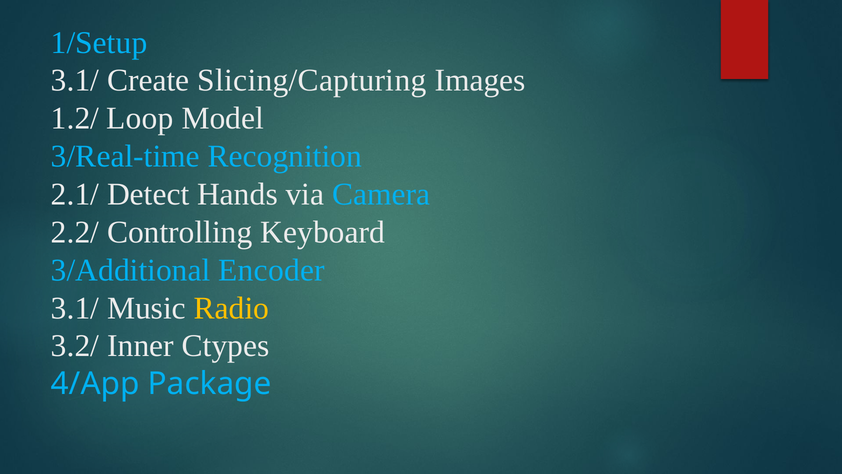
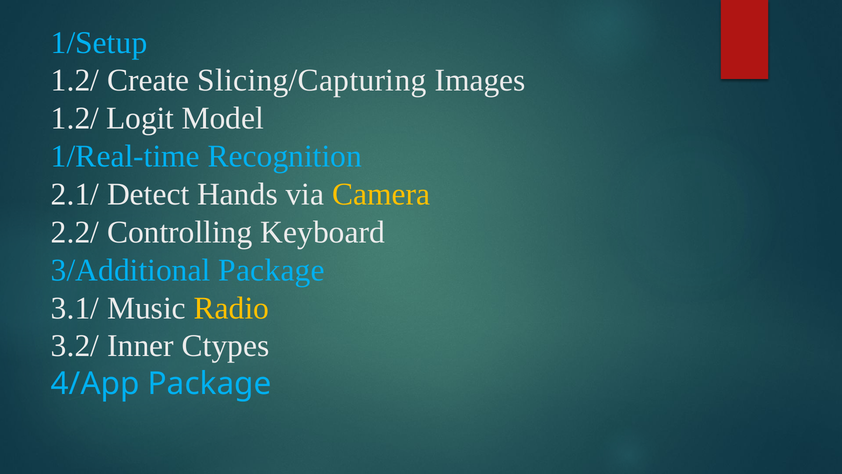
3.1/ at (75, 81): 3.1/ -> 1.2/
Loop: Loop -> Logit
3/Real-time: 3/Real-time -> 1/Real-time
Camera colour: light blue -> yellow
3/Additional Encoder: Encoder -> Package
